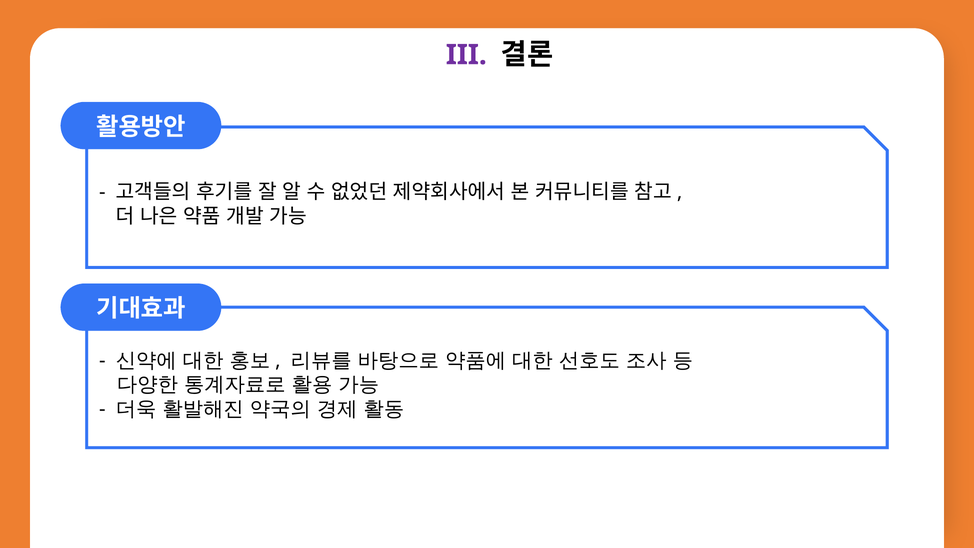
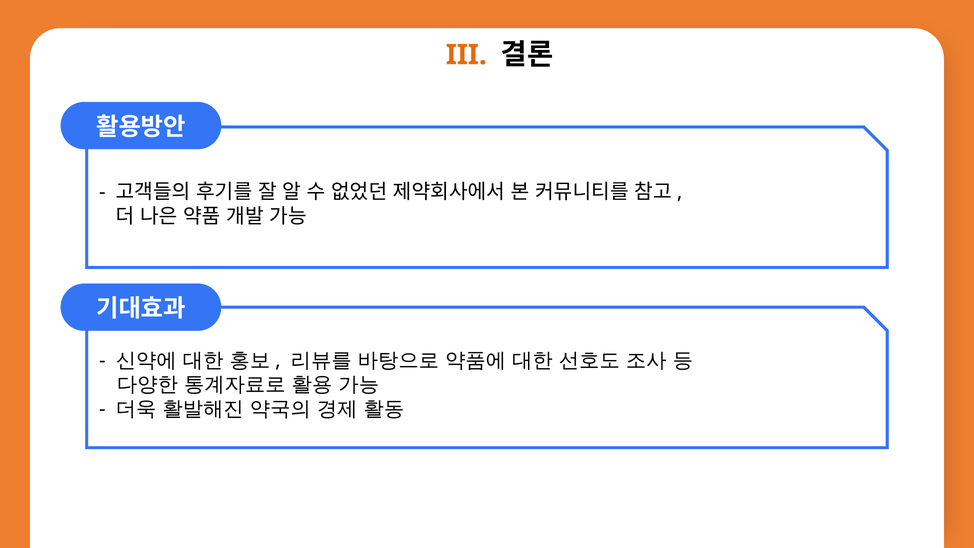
III colour: purple -> orange
